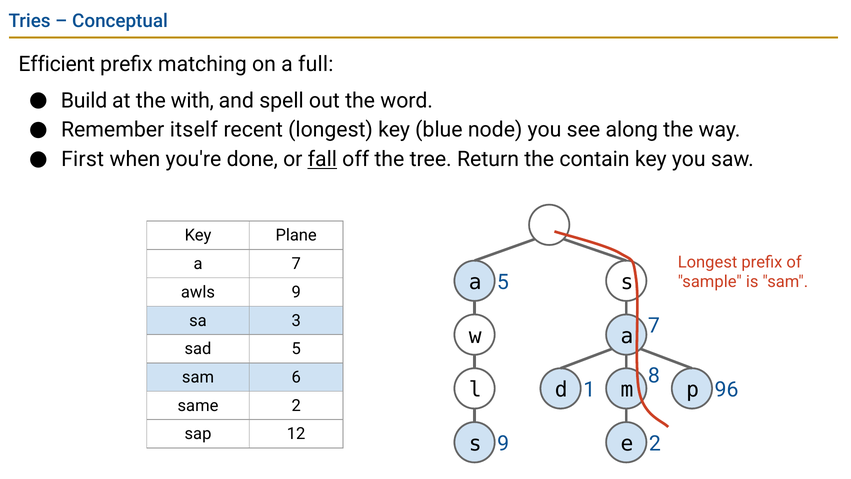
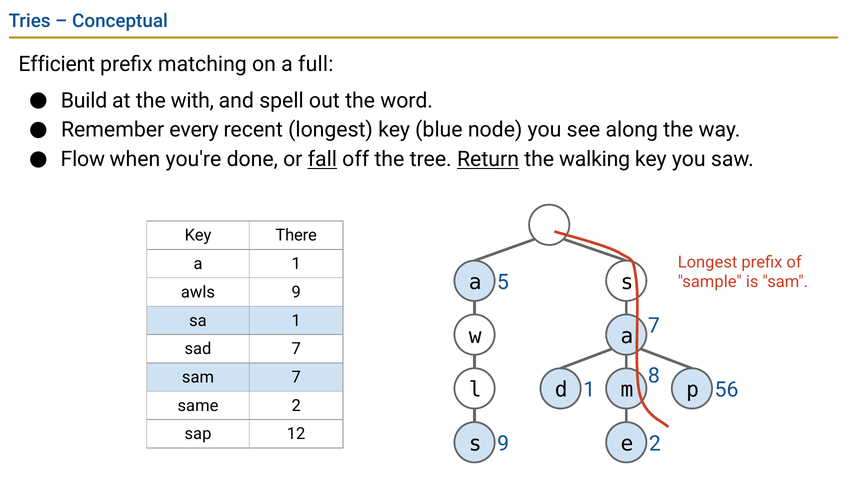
itself: itself -> every
First: First -> Flow
Return underline: none -> present
contain: contain -> walking
Plane: Plane -> There
a 7: 7 -> 1
sa 3: 3 -> 1
sad 5: 5 -> 7
sam 6: 6 -> 7
96: 96 -> 56
